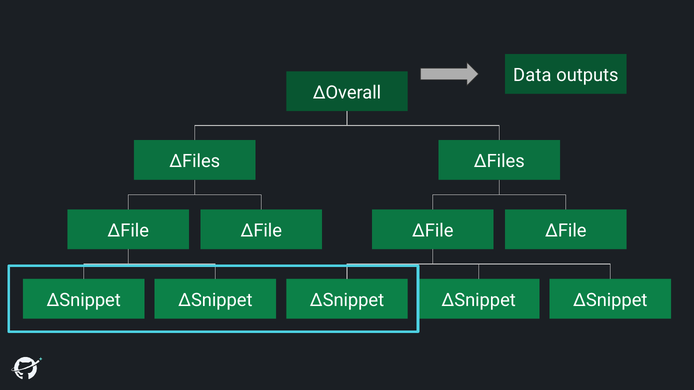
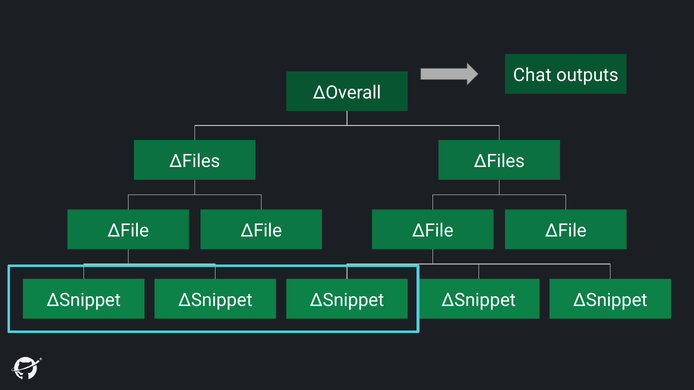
Data: Data -> Chat
